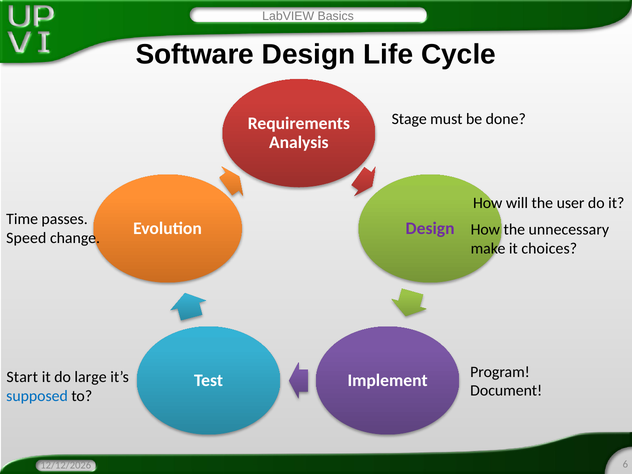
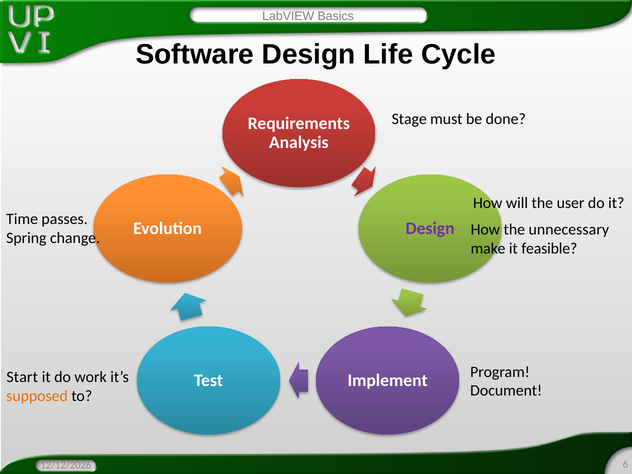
Speed: Speed -> Spring
choices: choices -> feasible
large: large -> work
supposed colour: blue -> orange
